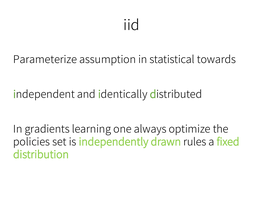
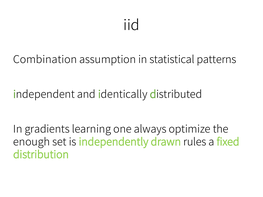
Parameterize: Parameterize -> Combination
towards: towards -> patterns
policies: policies -> enough
